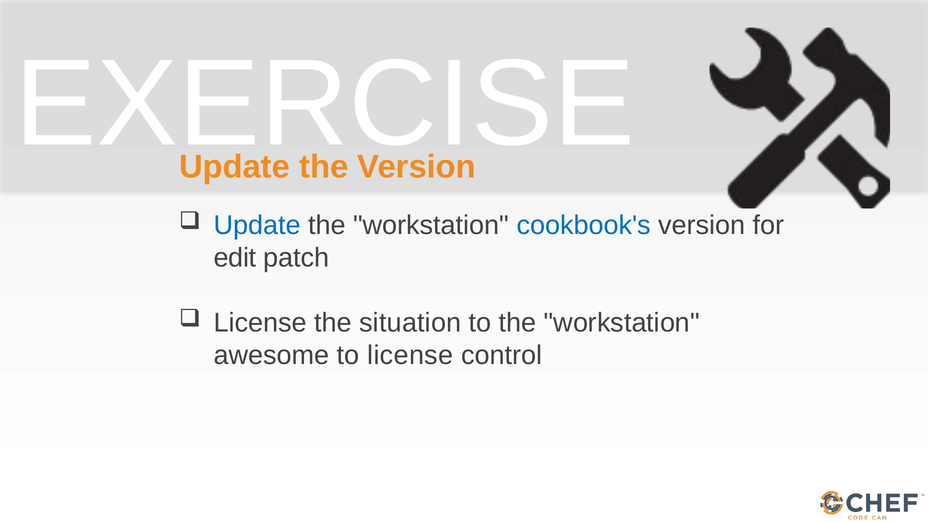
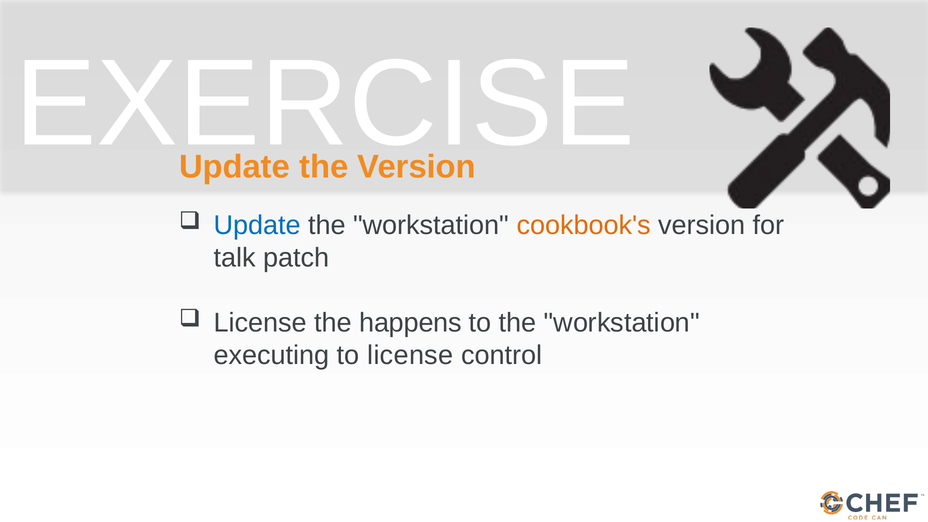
cookbook's colour: blue -> orange
edit: edit -> talk
situation: situation -> happens
awesome: awesome -> executing
